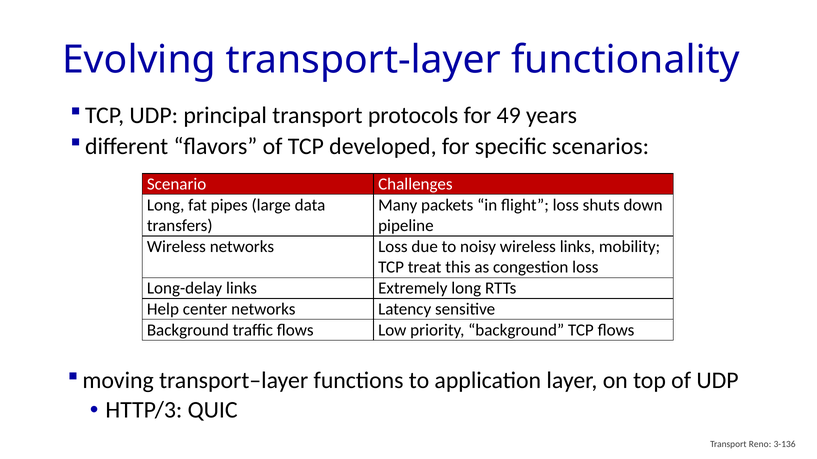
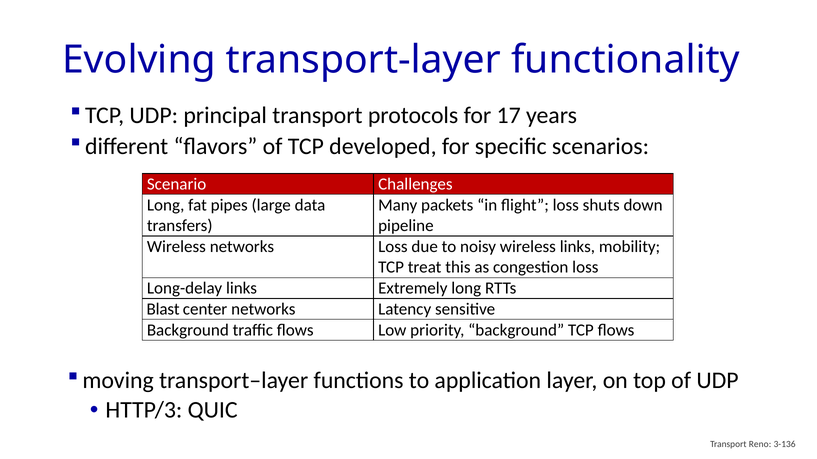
49: 49 -> 17
Help: Help -> Blast
